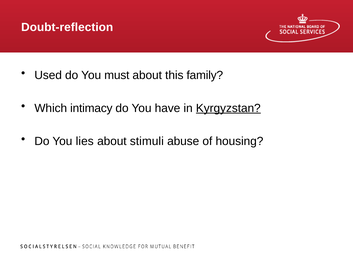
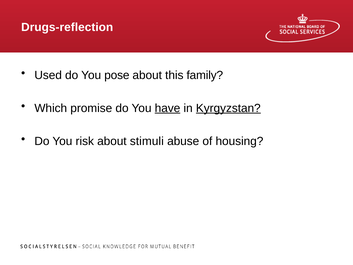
Doubt-reflection: Doubt-reflection -> Drugs-reflection
must: must -> pose
intimacy: intimacy -> promise
have underline: none -> present
lies: lies -> risk
